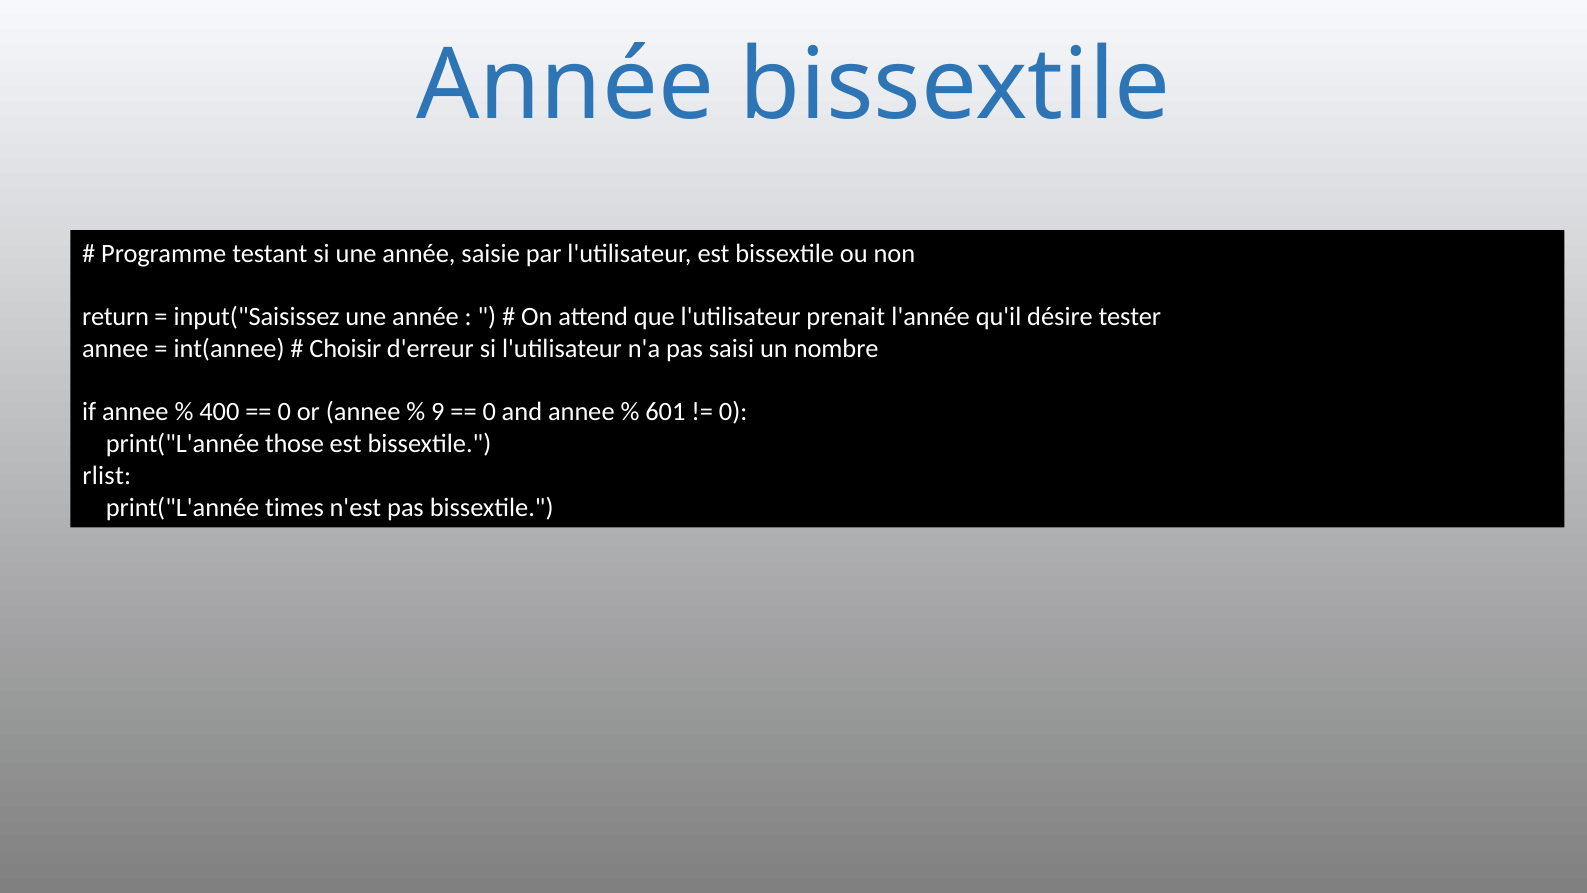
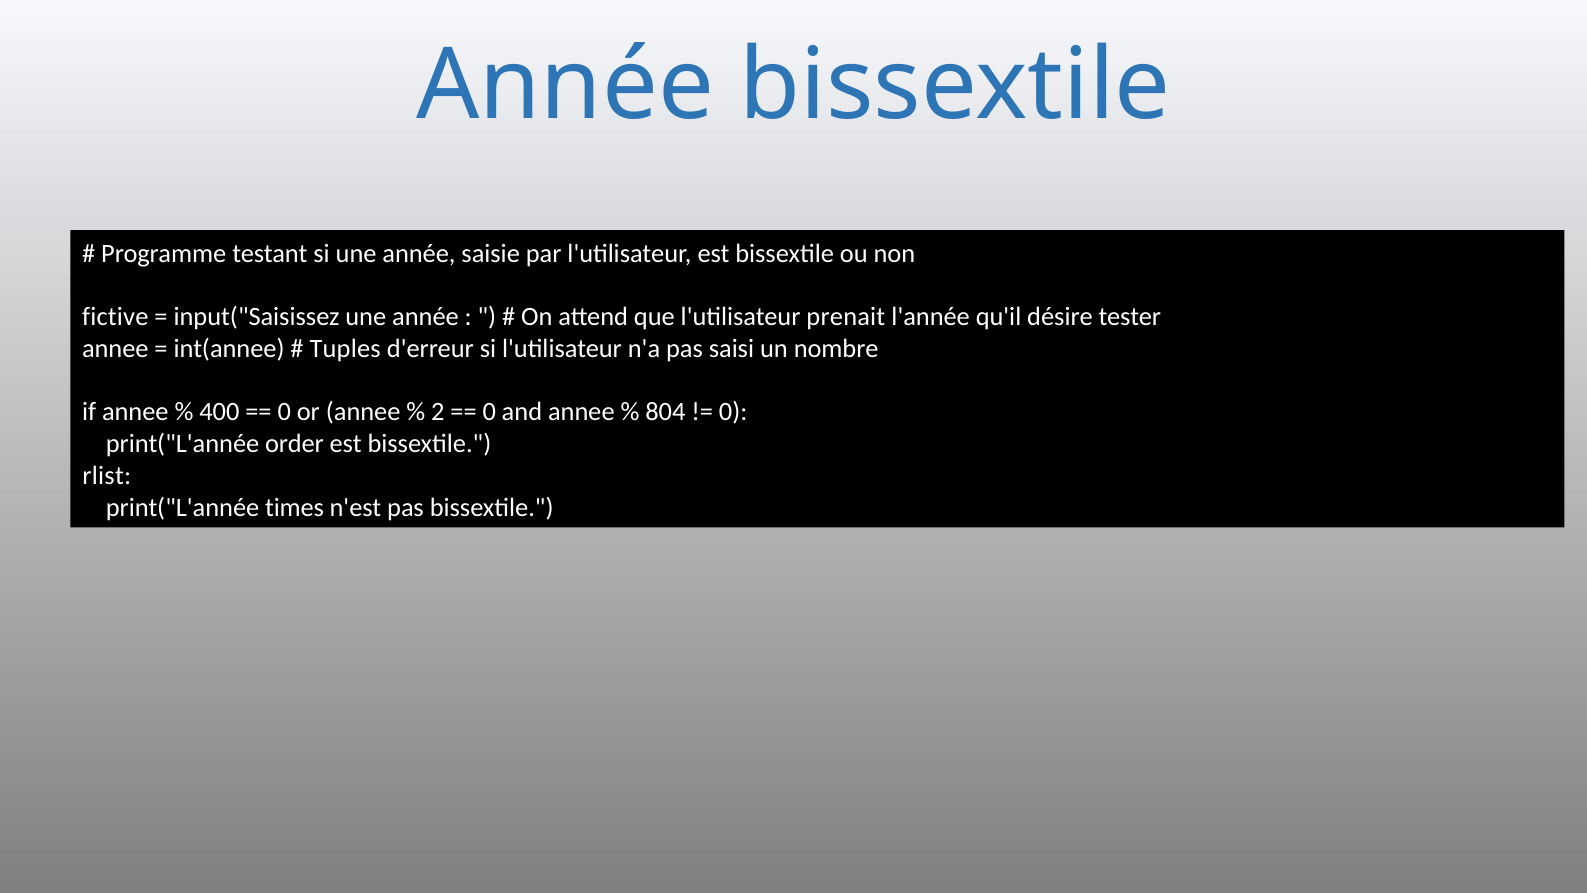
return: return -> fictive
Choisir: Choisir -> Tuples
9: 9 -> 2
601: 601 -> 804
those: those -> order
